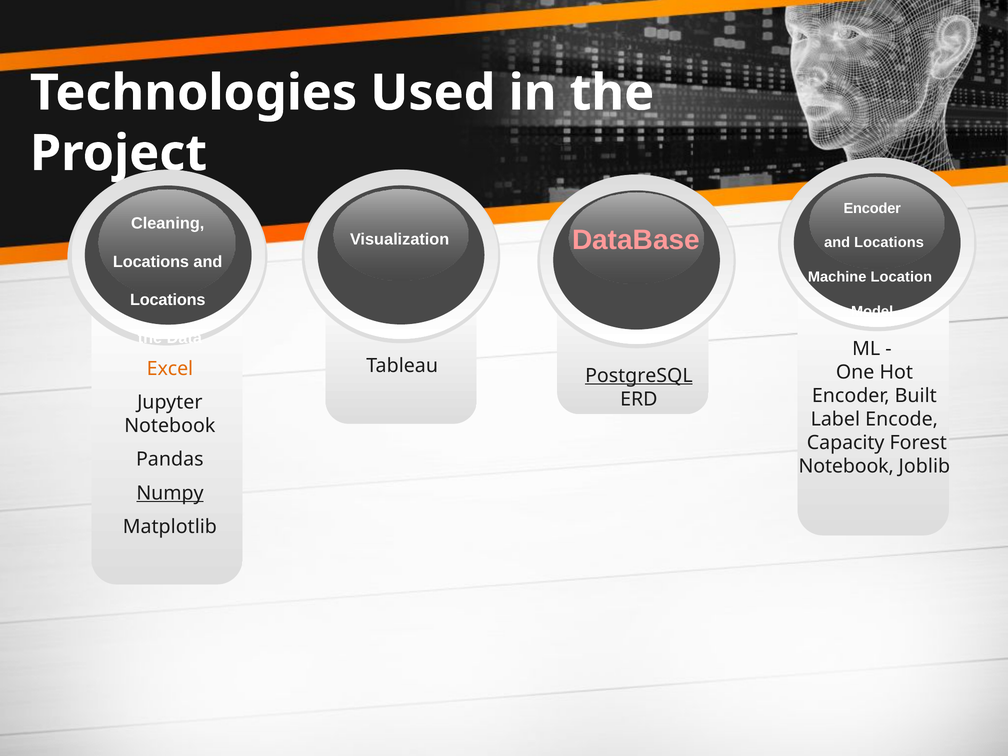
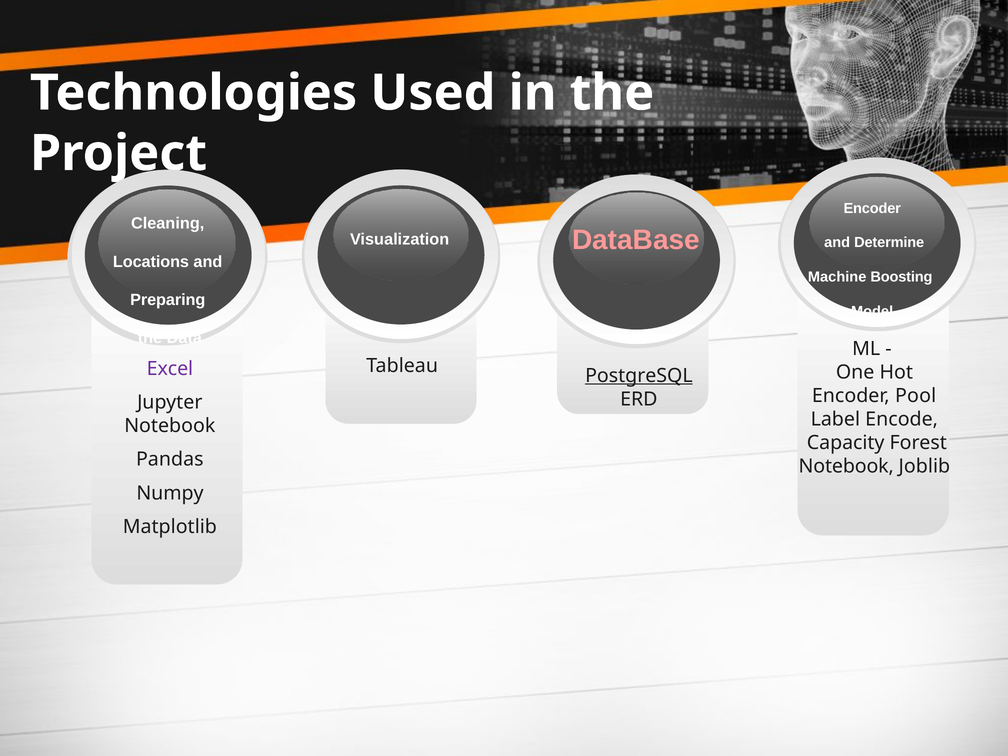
Locations at (889, 243): Locations -> Determine
Location: Location -> Boosting
Locations at (168, 300): Locations -> Preparing
Excel colour: orange -> purple
Built: Built -> Pool
Numpy underline: present -> none
